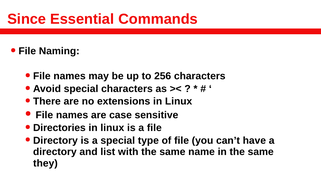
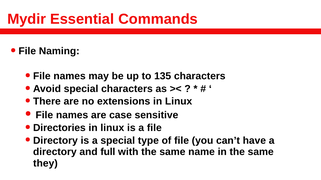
Since: Since -> Mydir
256: 256 -> 135
list: list -> full
